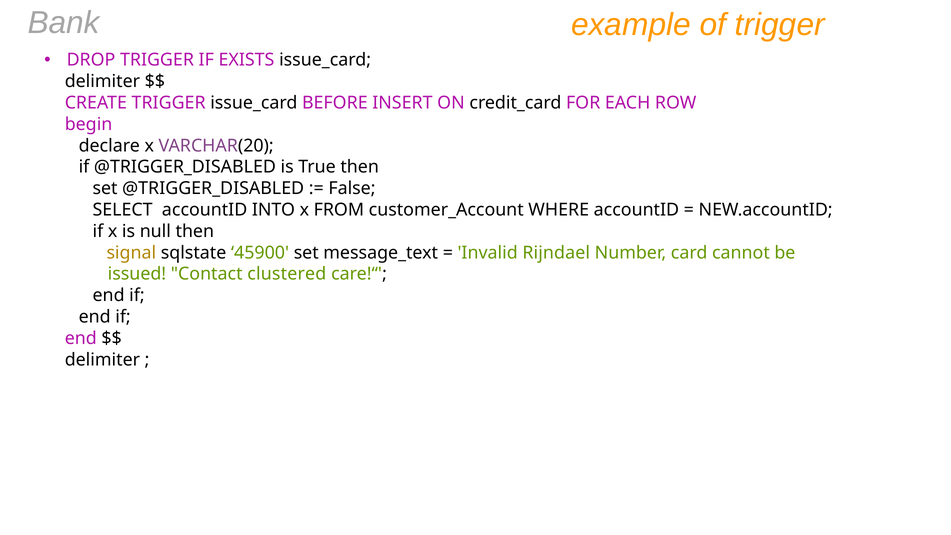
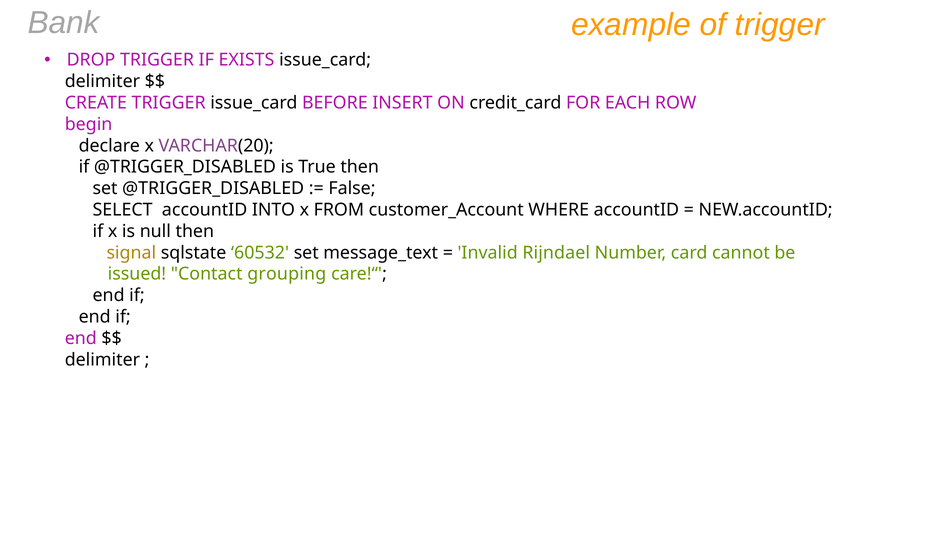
45900: 45900 -> 60532
clustered: clustered -> grouping
